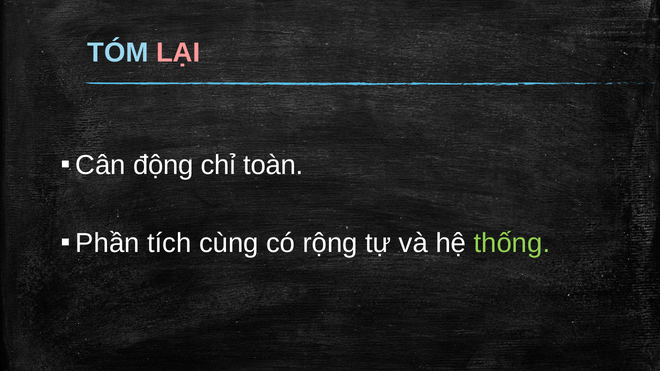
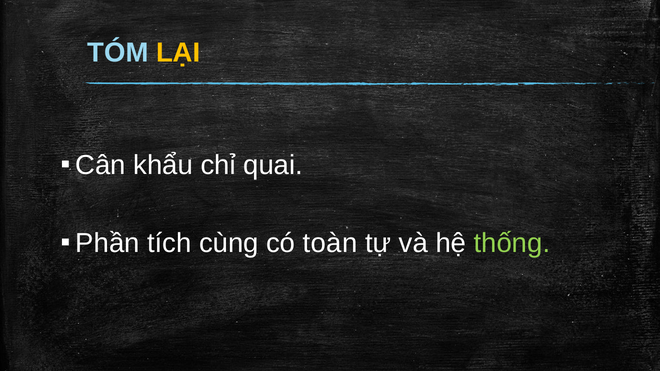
LẠI colour: pink -> yellow
động: động -> khẩu
toàn: toàn -> quai
rộng: rộng -> toàn
